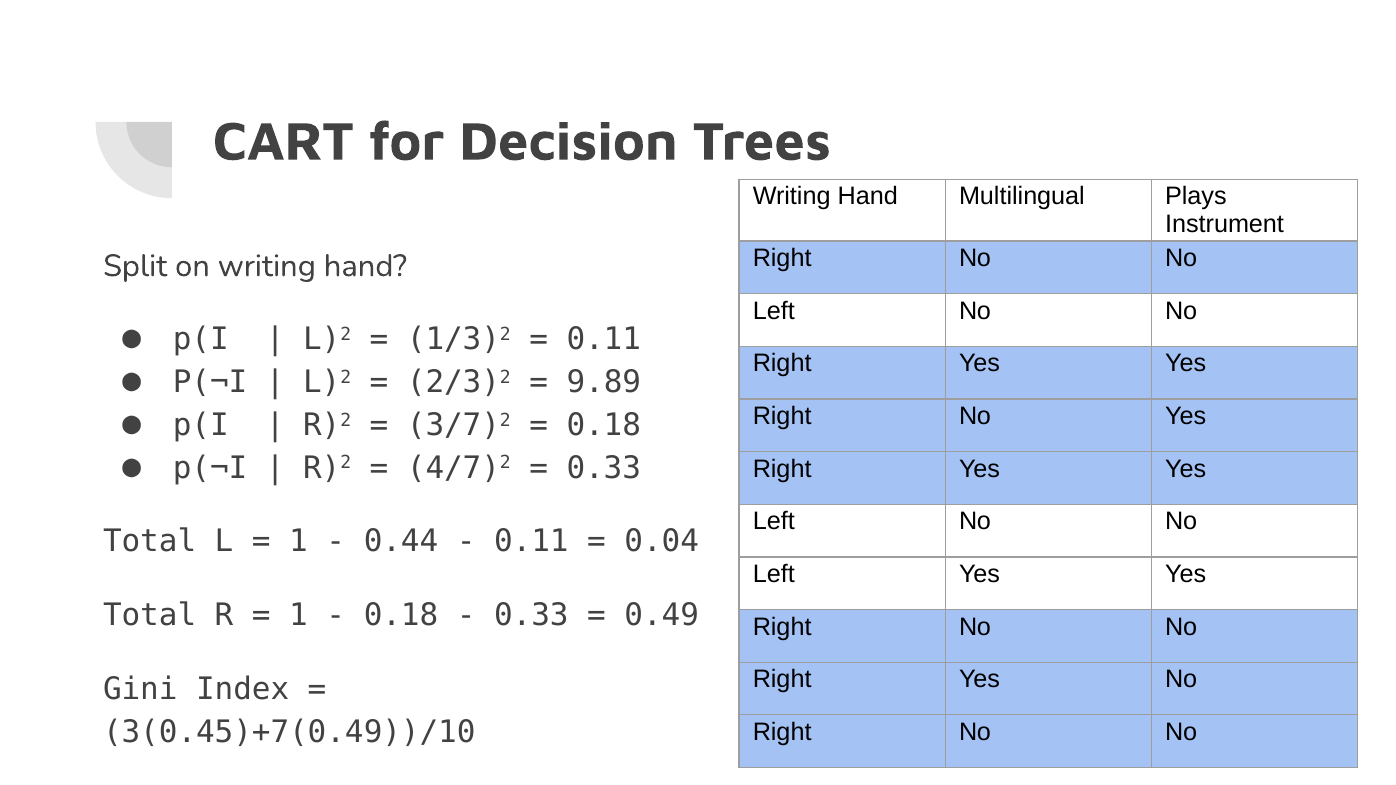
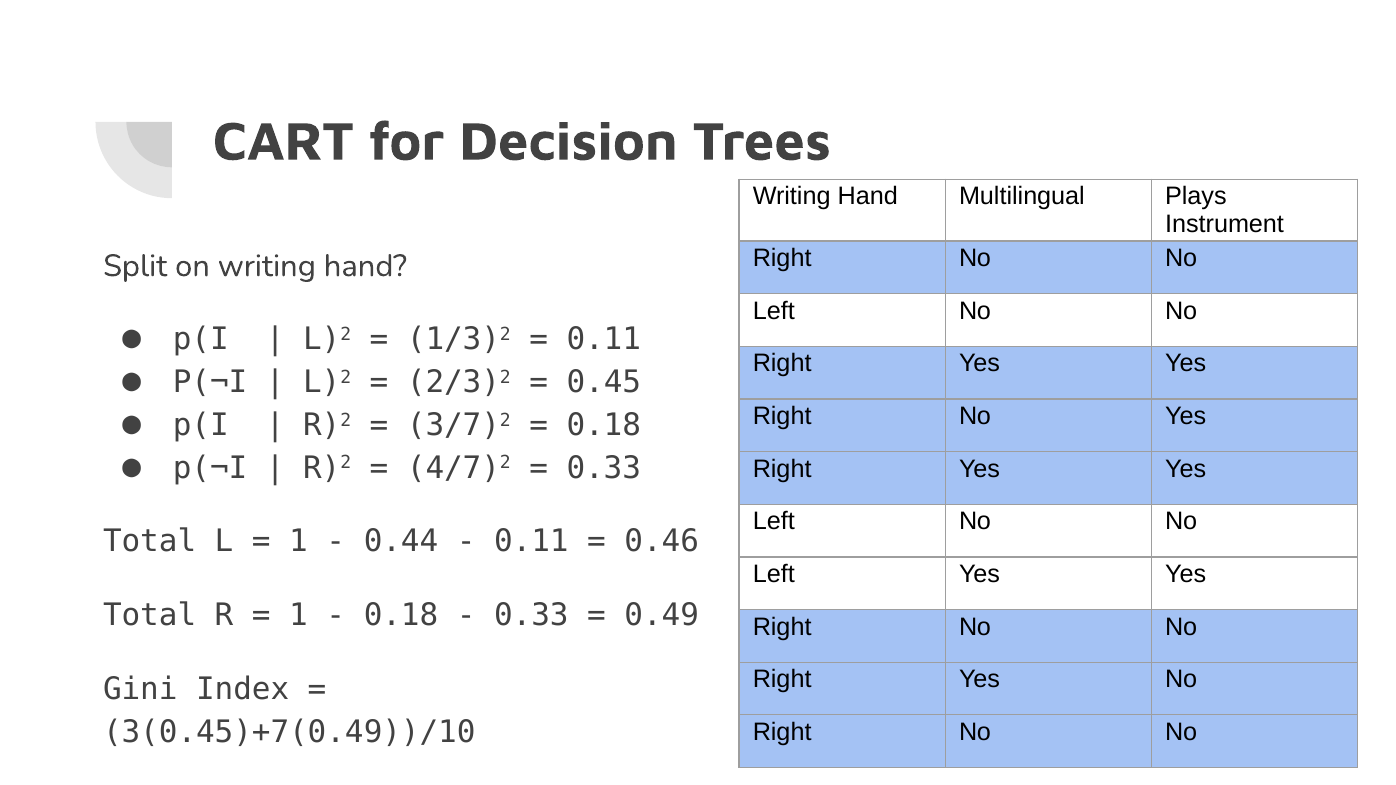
9.89: 9.89 -> 0.45
0.04: 0.04 -> 0.46
